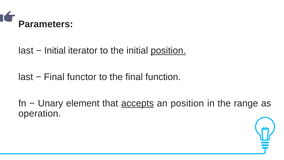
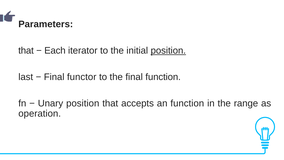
last at (26, 50): last -> that
Initial at (55, 50): Initial -> Each
Unary element: element -> position
accepts underline: present -> none
an position: position -> function
